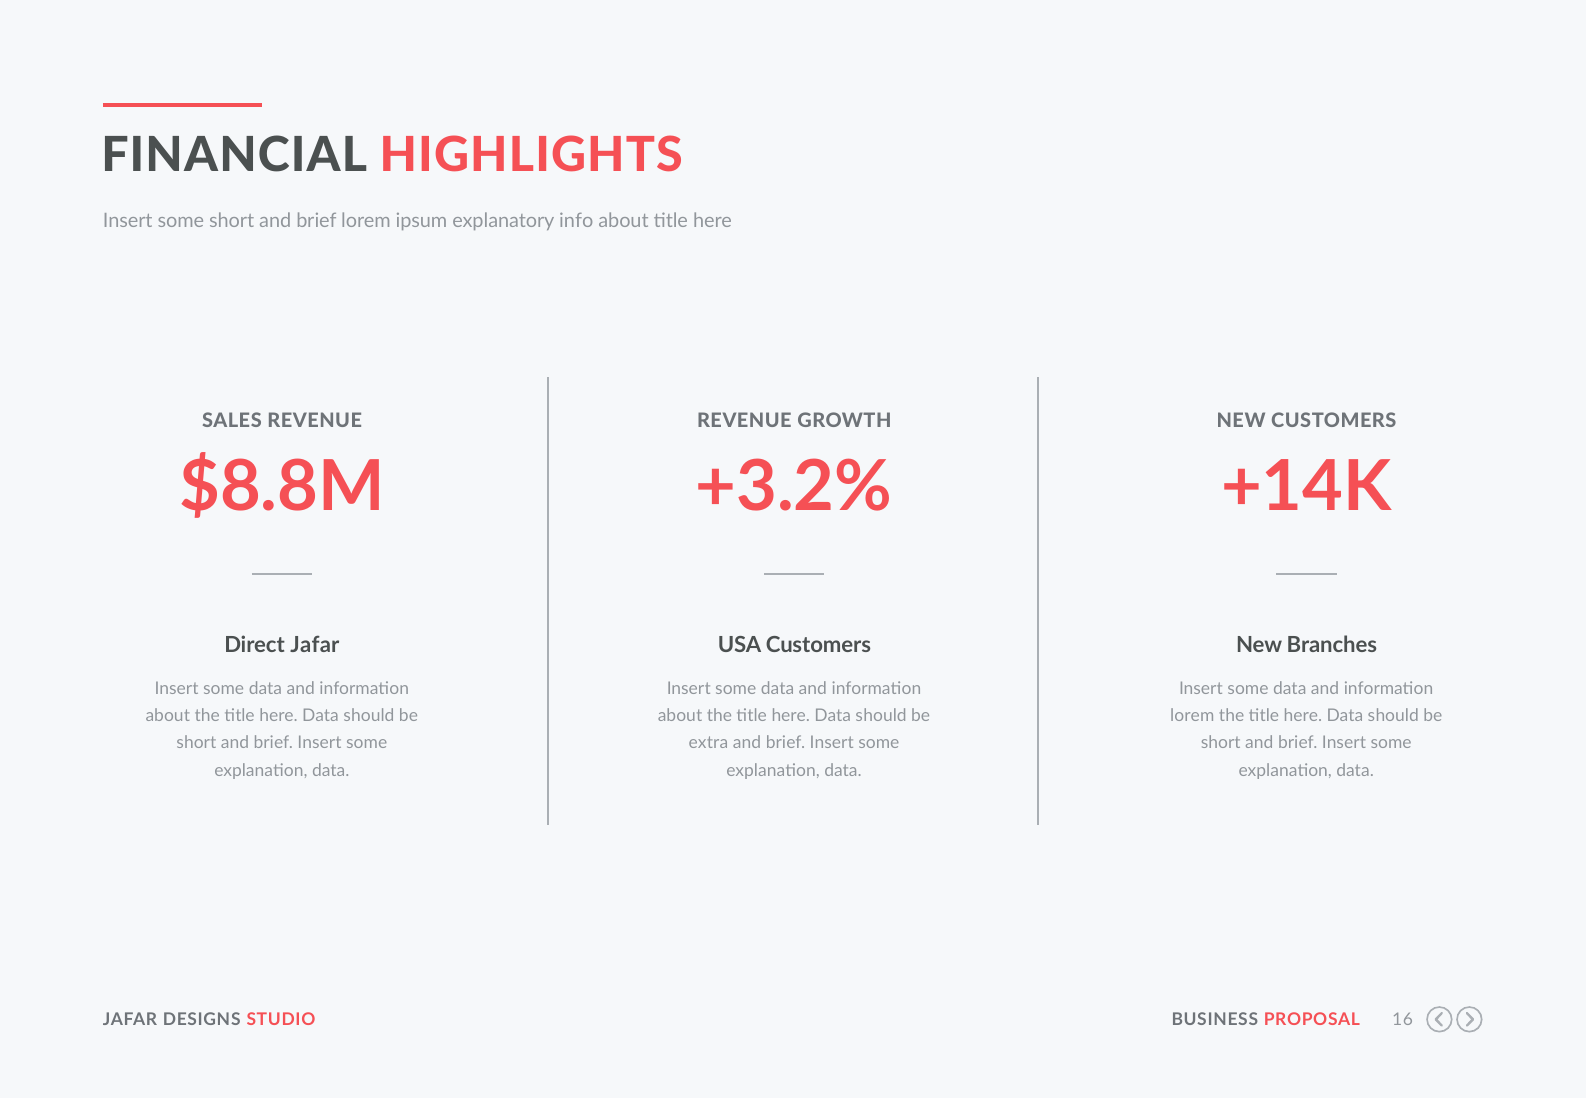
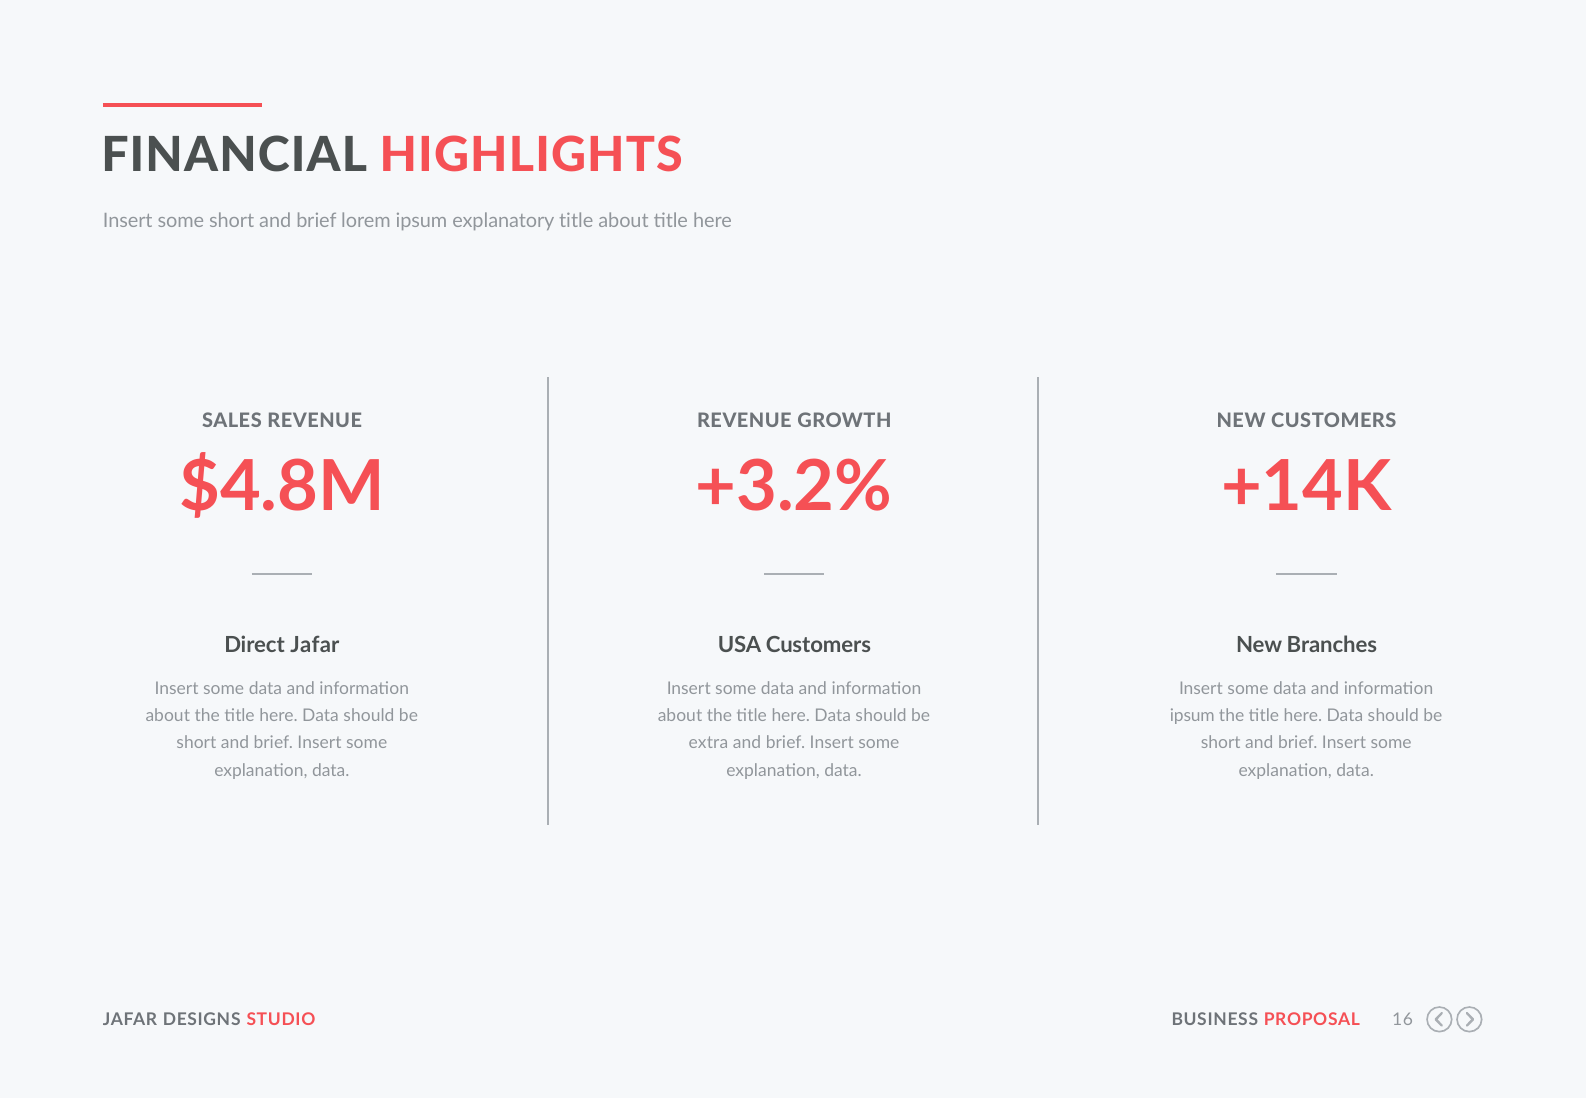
explanatory info: info -> title
$8.8M: $8.8M -> $4.8M
lorem at (1192, 716): lorem -> ipsum
